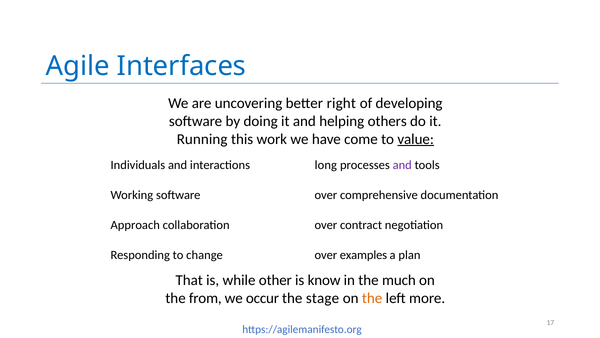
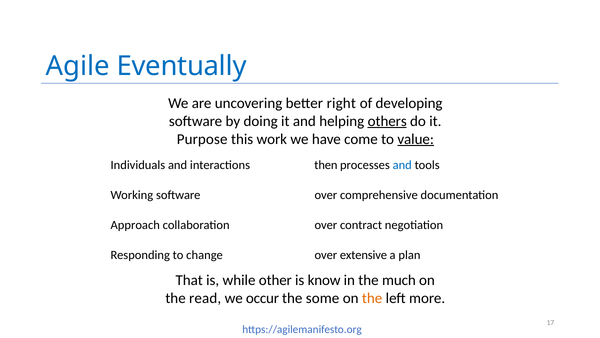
Interfaces: Interfaces -> Eventually
others underline: none -> present
Running: Running -> Purpose
long: long -> then
and at (402, 165) colour: purple -> blue
examples: examples -> extensive
from: from -> read
stage: stage -> some
